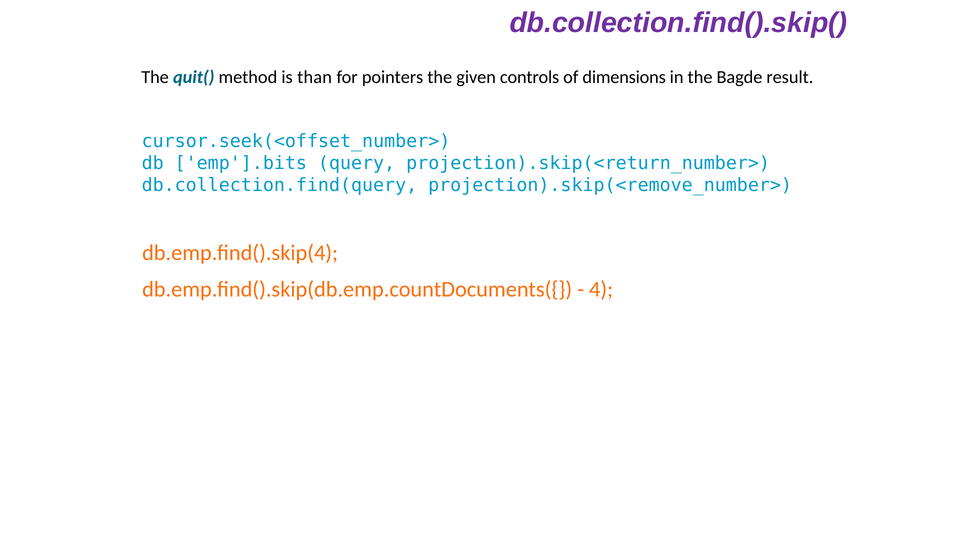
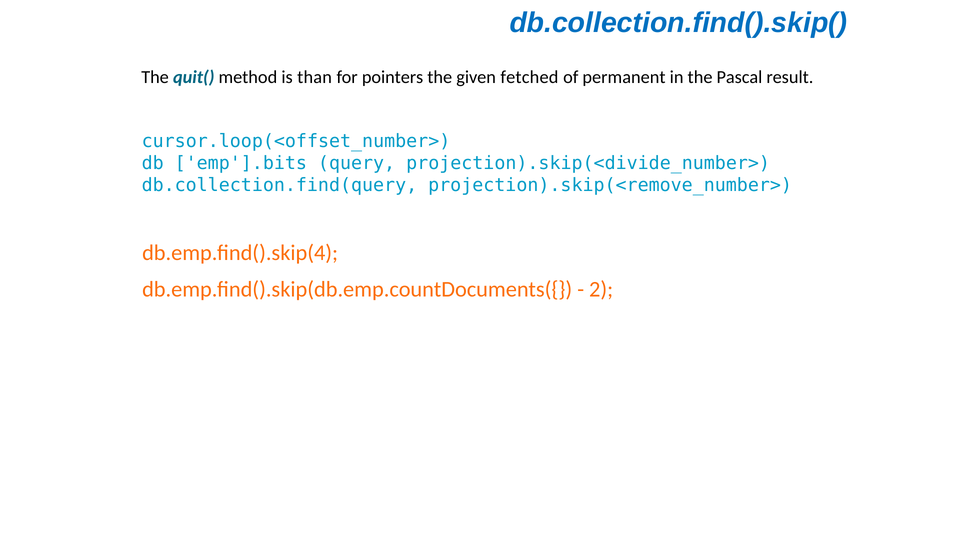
db.collection.find().skip( colour: purple -> blue
controls: controls -> fetched
dimensions: dimensions -> permanent
Bagde: Bagde -> Pascal
cursor.seek(<offset_number>: cursor.seek(<offset_number> -> cursor.loop(<offset_number>
projection).skip(<return_number>: projection).skip(<return_number> -> projection).skip(<divide_number>
4: 4 -> 2
